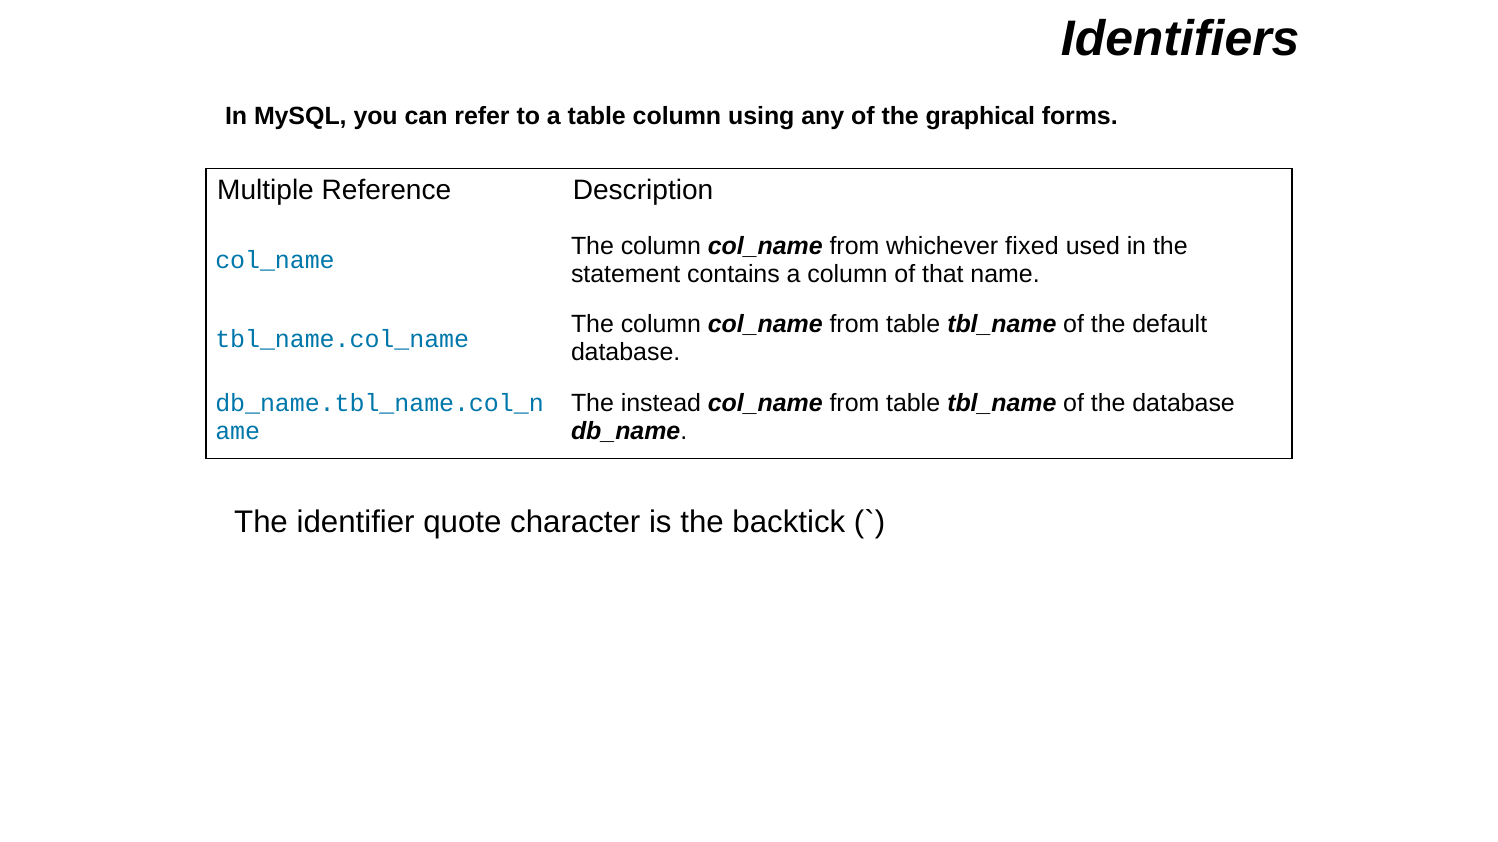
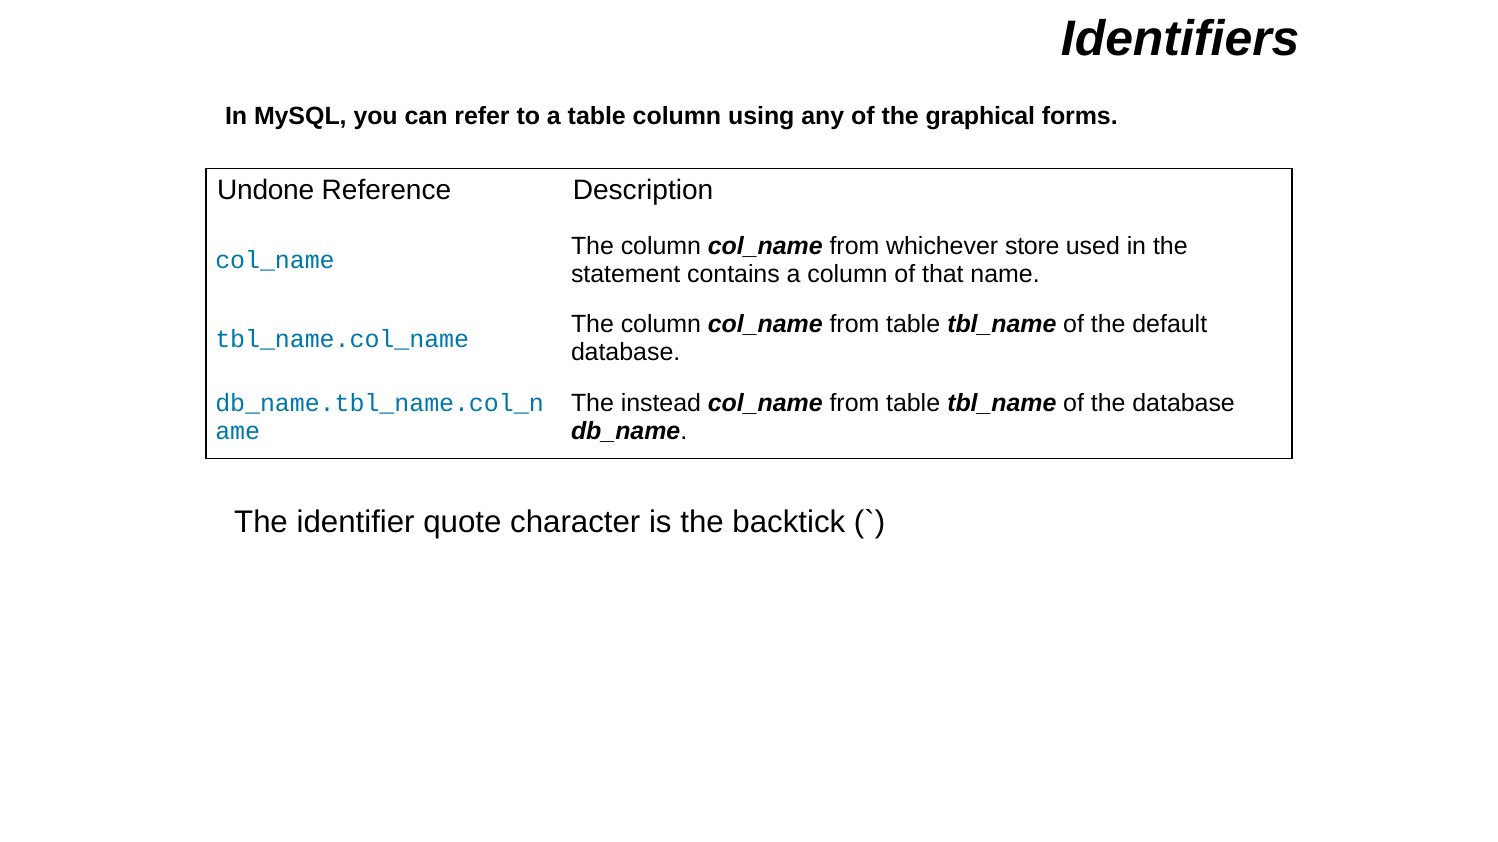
Multiple: Multiple -> Undone
fixed: fixed -> store
